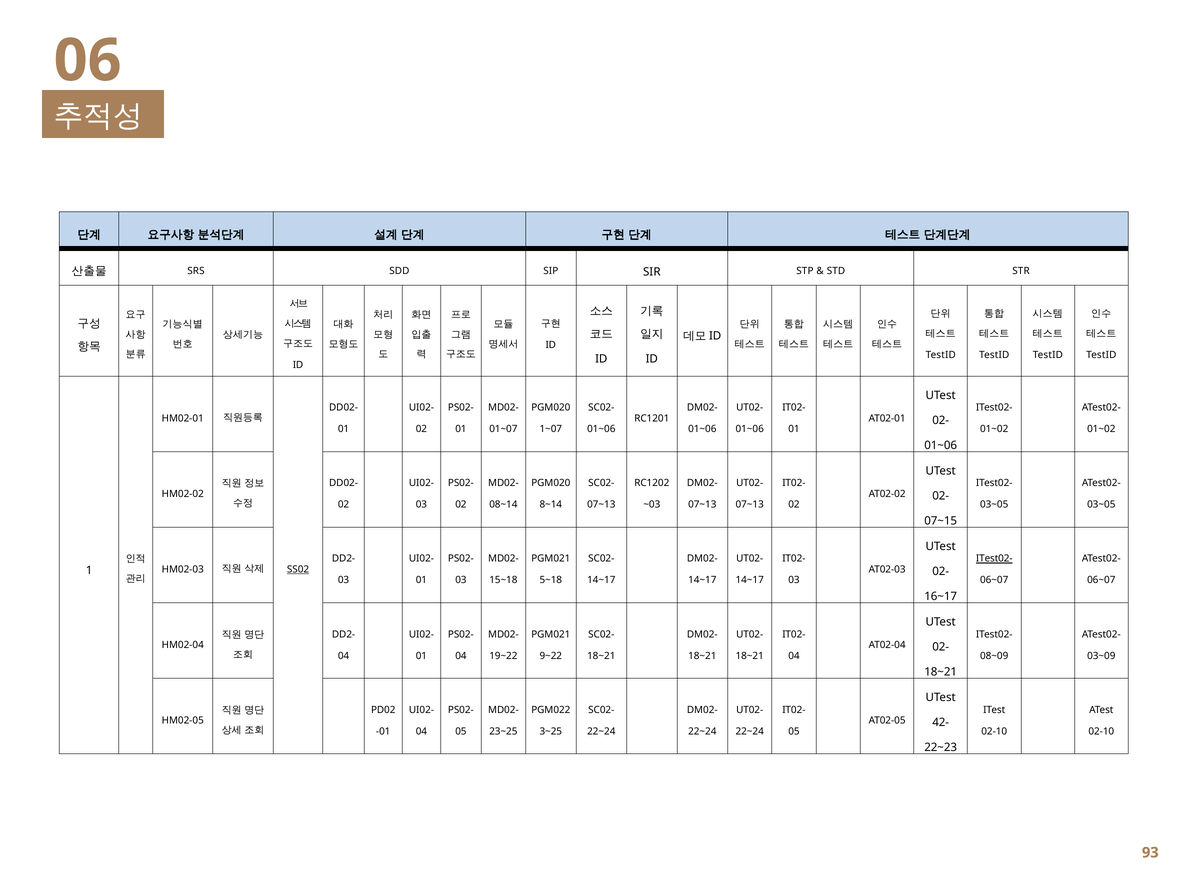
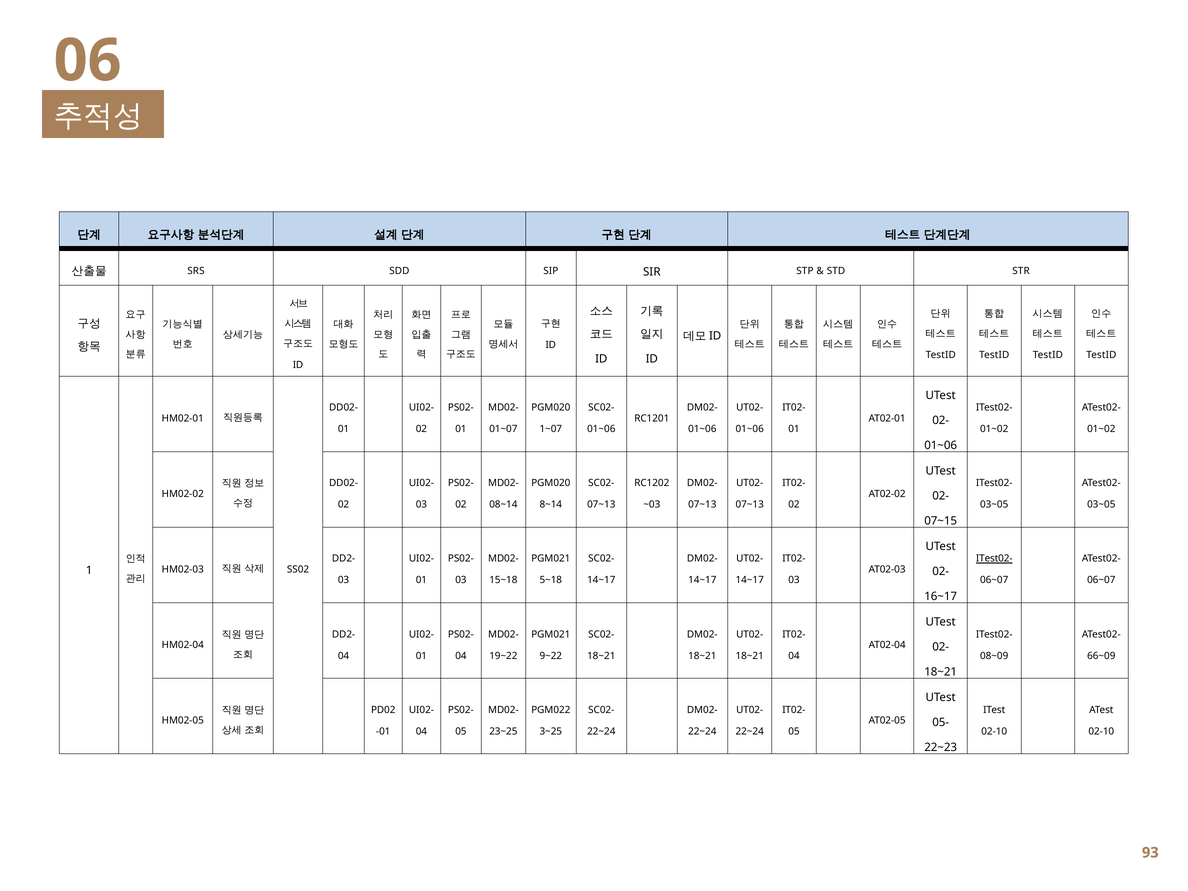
SS02 underline: present -> none
03~09: 03~09 -> 66~09
42-: 42- -> 05-
